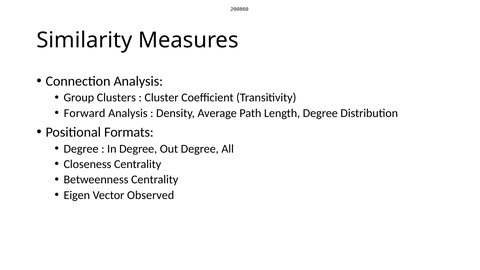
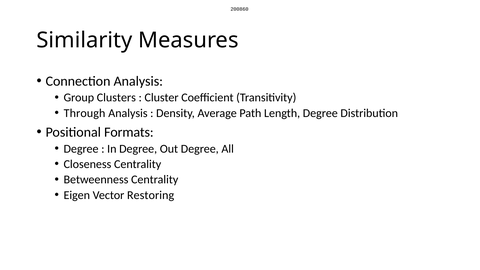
Forward: Forward -> Through
Observed: Observed -> Restoring
